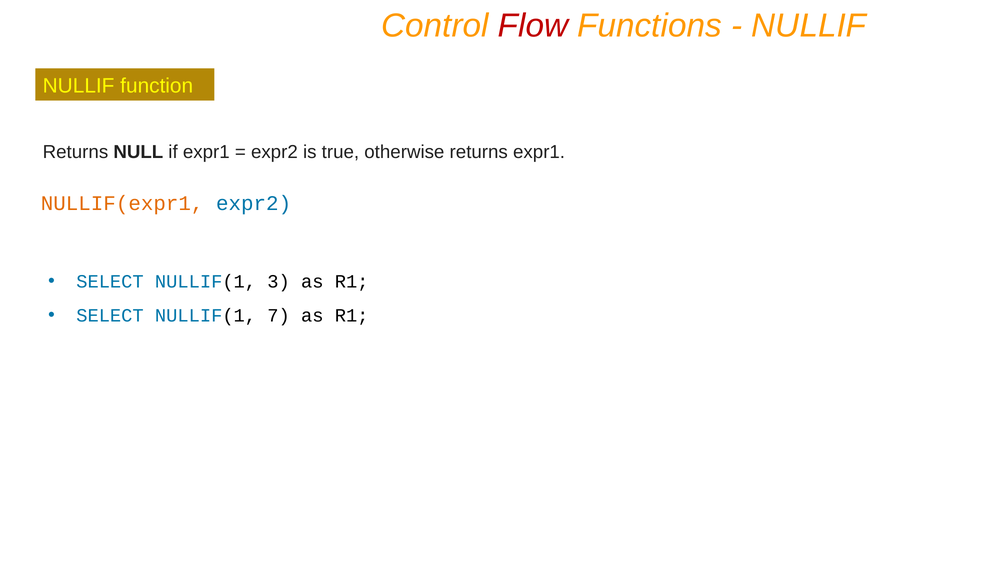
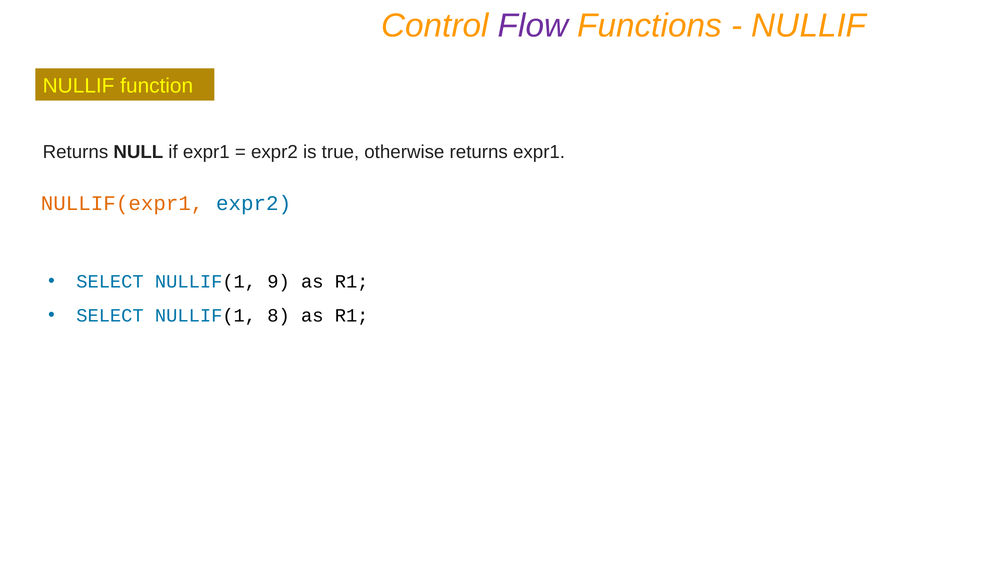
Flow colour: red -> purple
3: 3 -> 9
7: 7 -> 8
